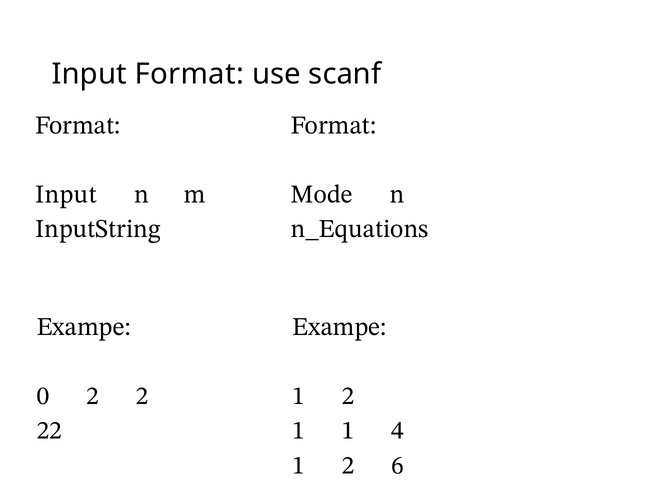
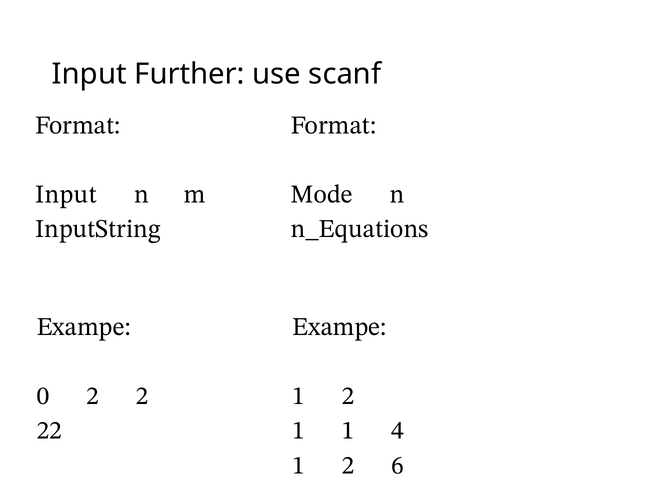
Input Format: Format -> Further
